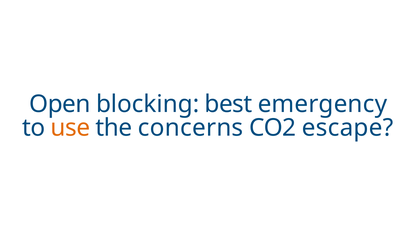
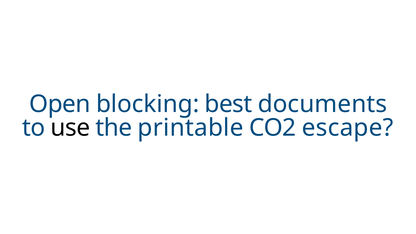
emergency: emergency -> documents
use colour: orange -> black
concerns: concerns -> printable
